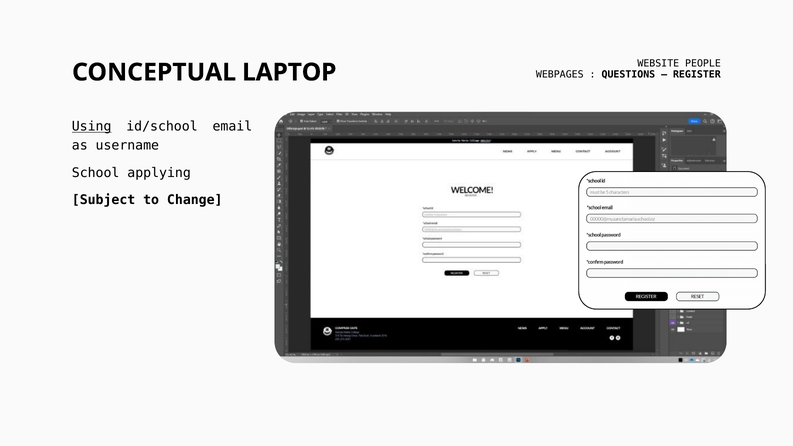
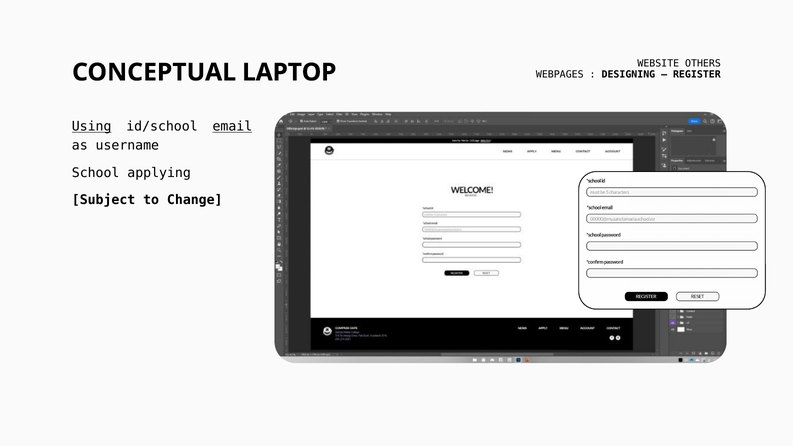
PEOPLE: PEOPLE -> OTHERS
QUESTIONS: QUESTIONS -> DESIGNING
email underline: none -> present
